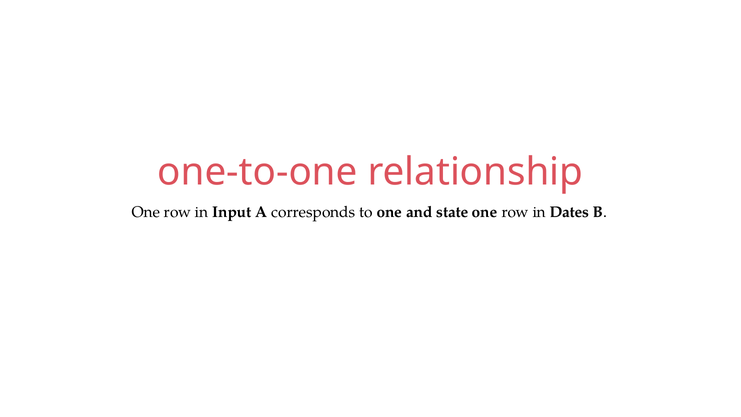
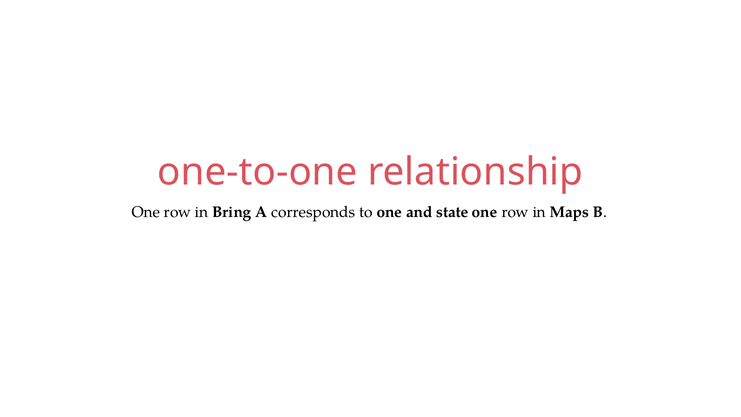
Input: Input -> Bring
Dates: Dates -> Maps
